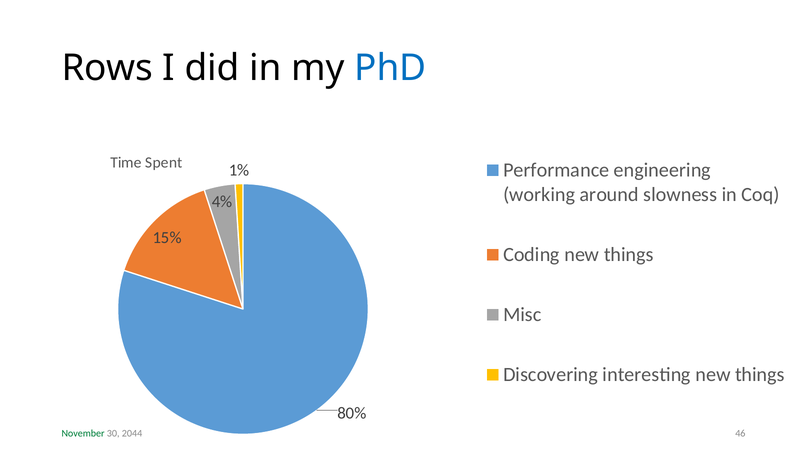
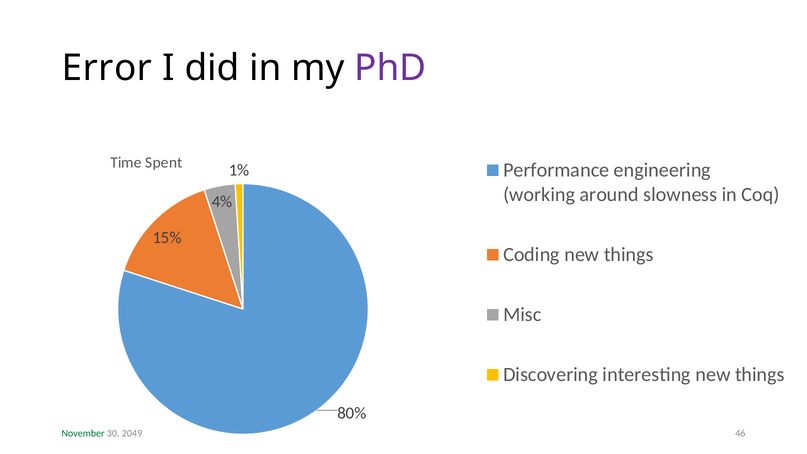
Rows: Rows -> Error
PhD colour: blue -> purple
2044: 2044 -> 2049
